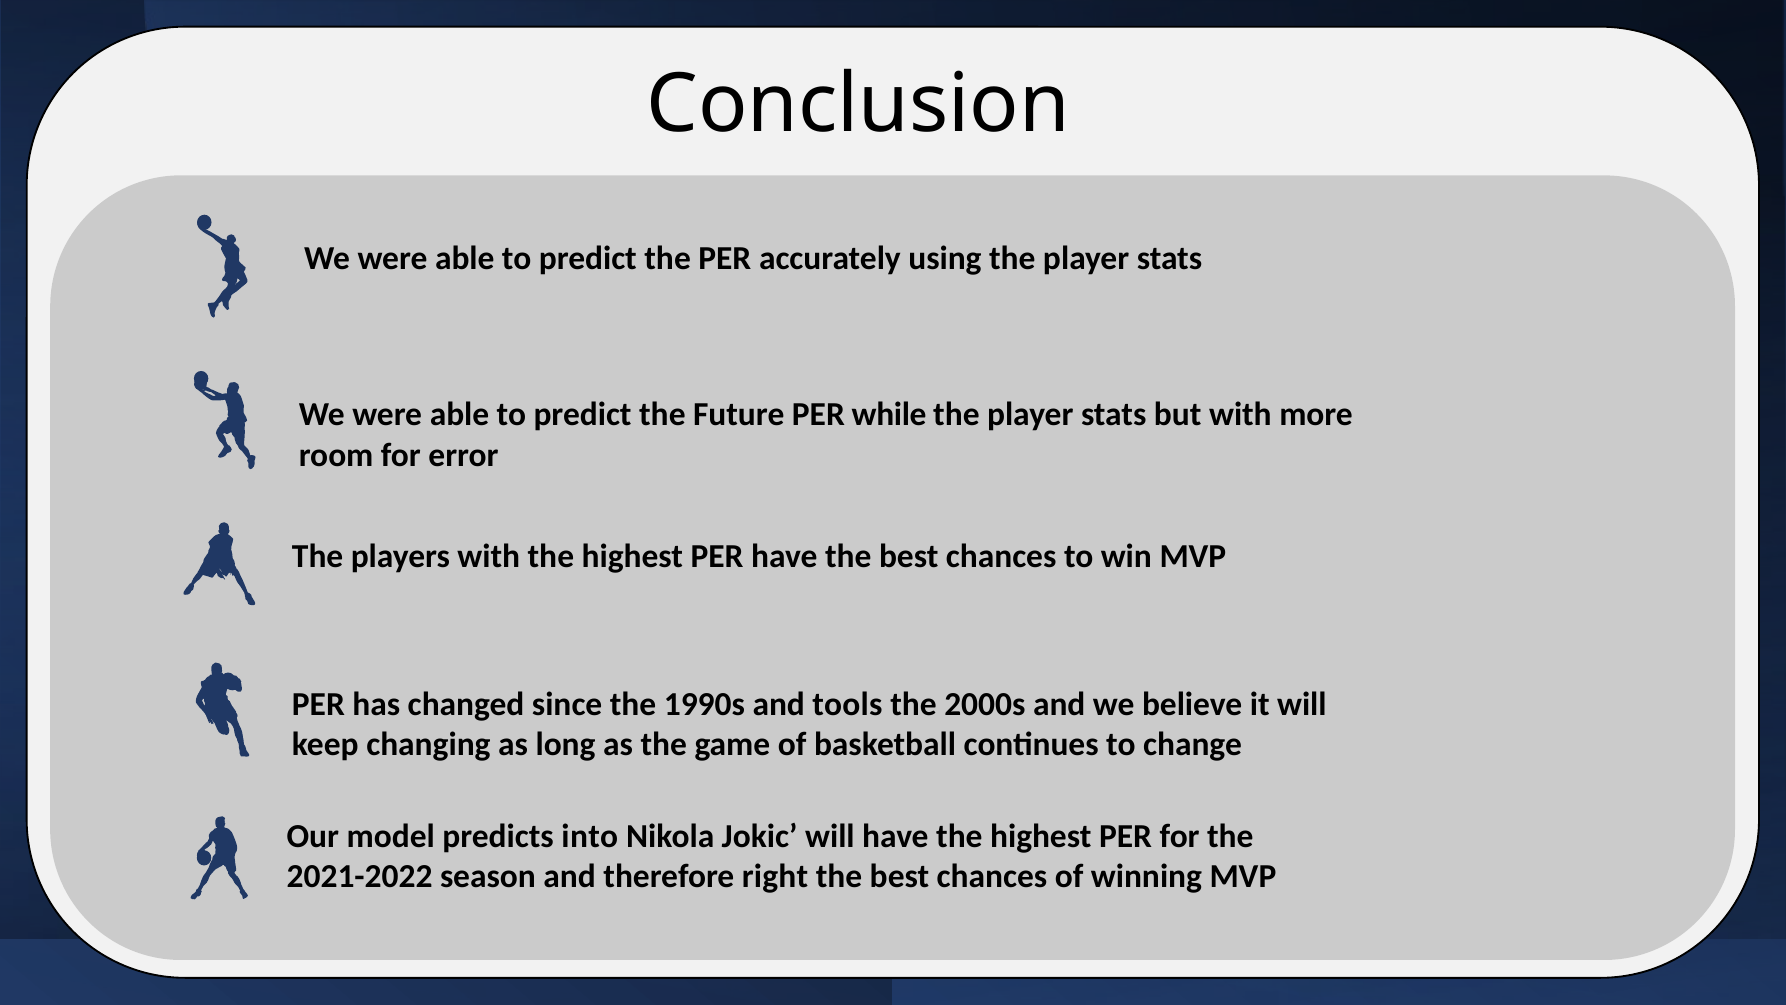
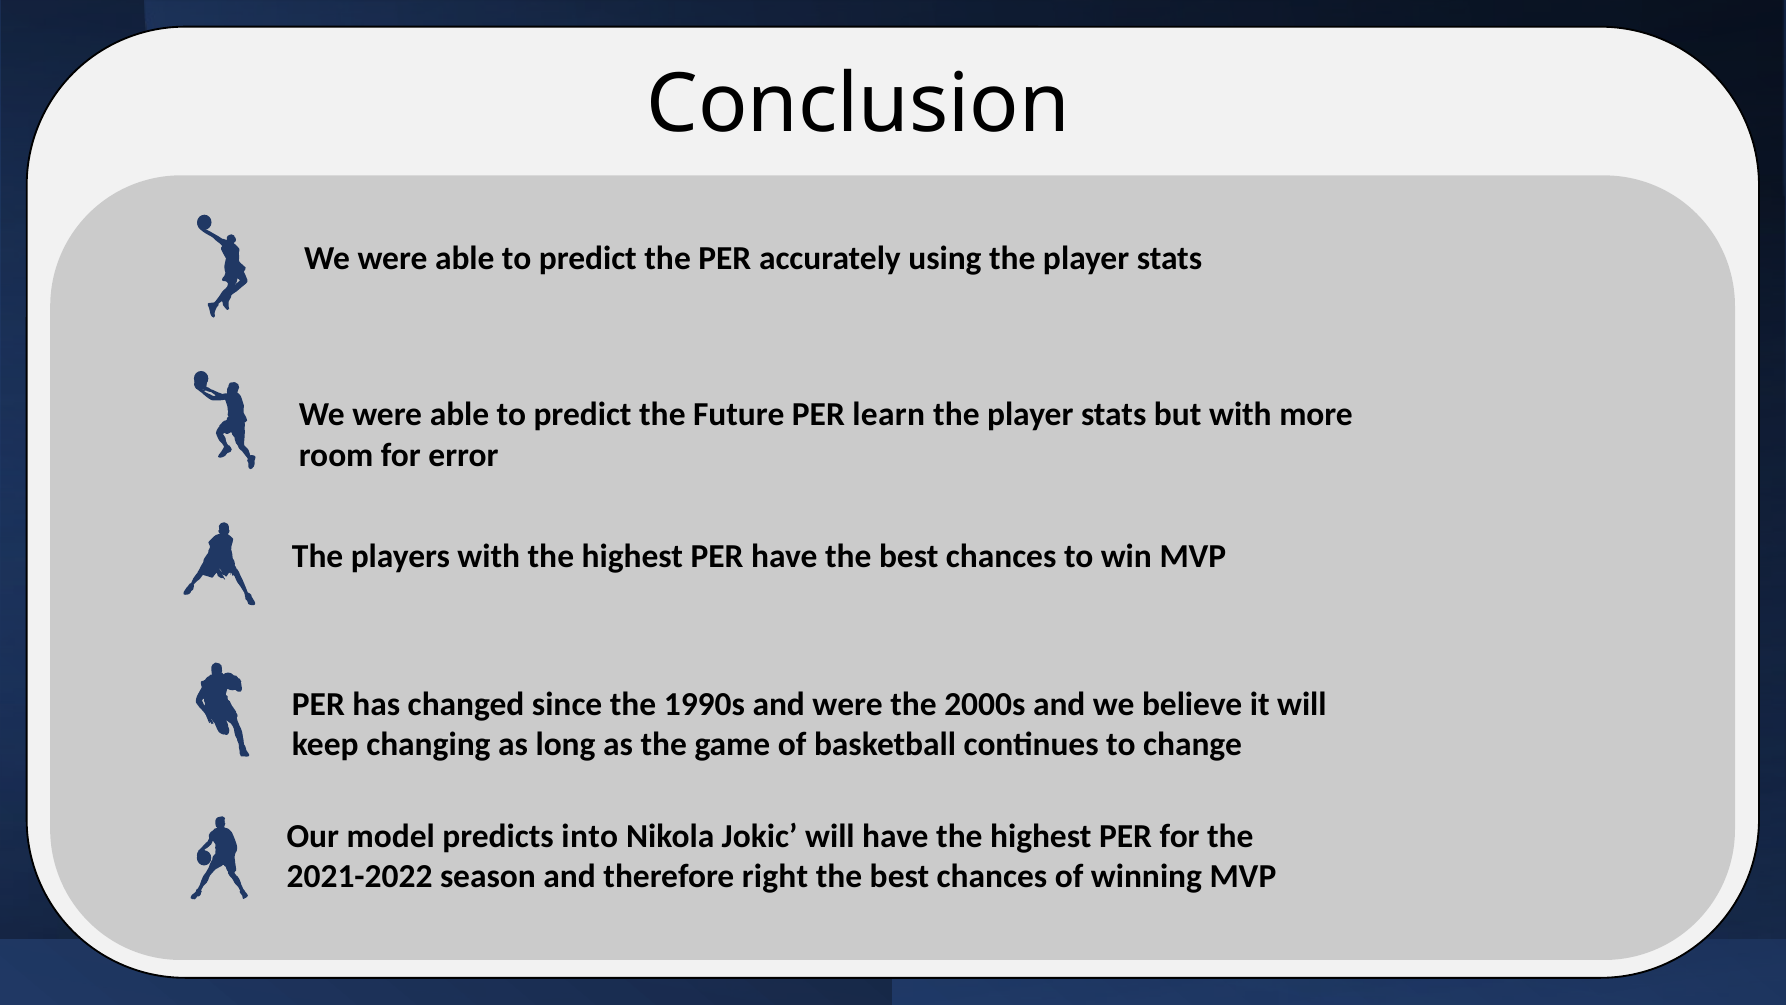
while: while -> learn
and tools: tools -> were
